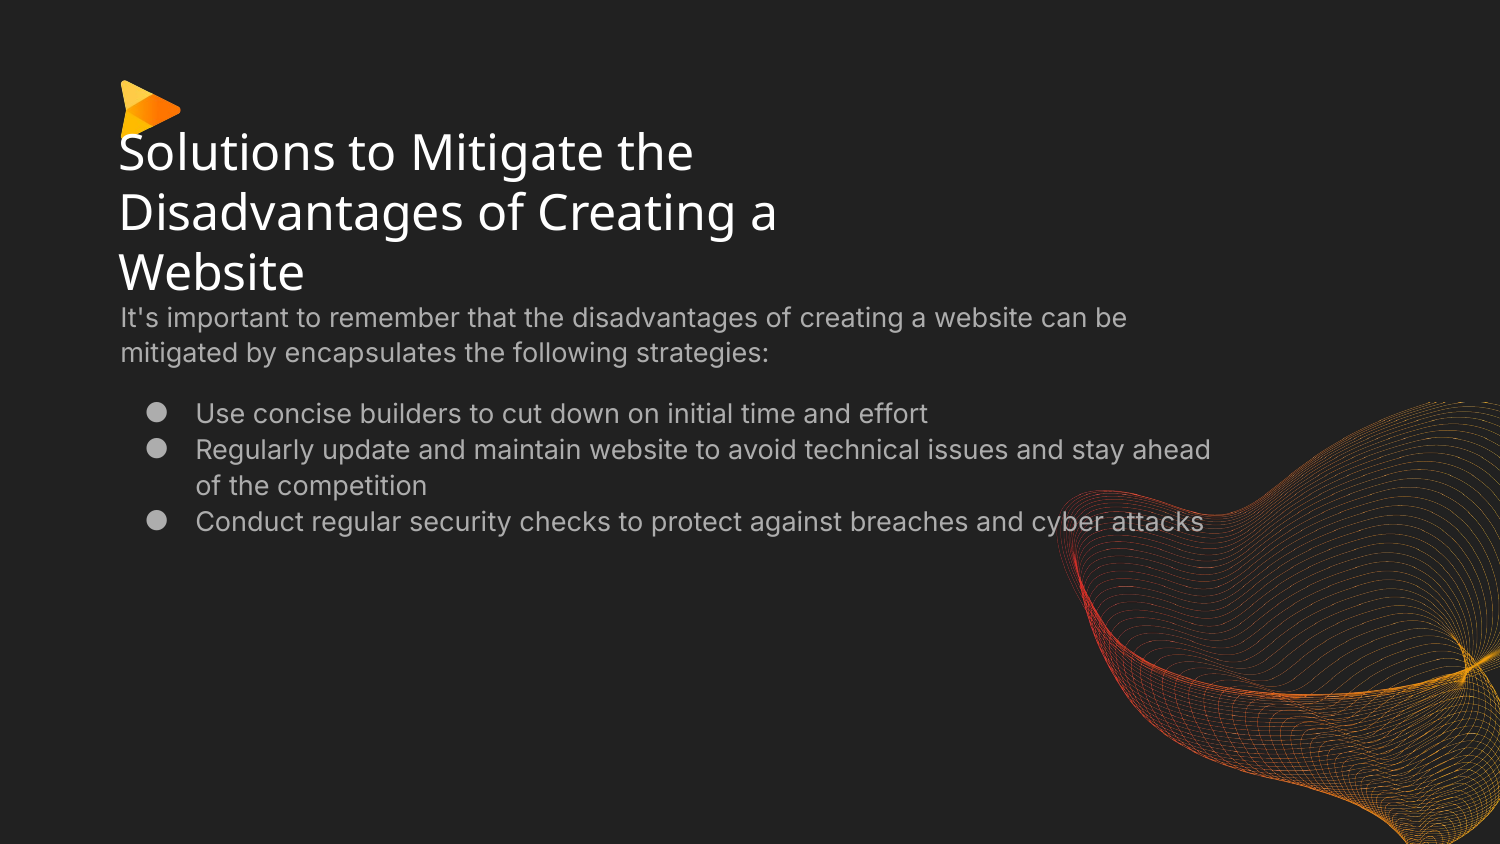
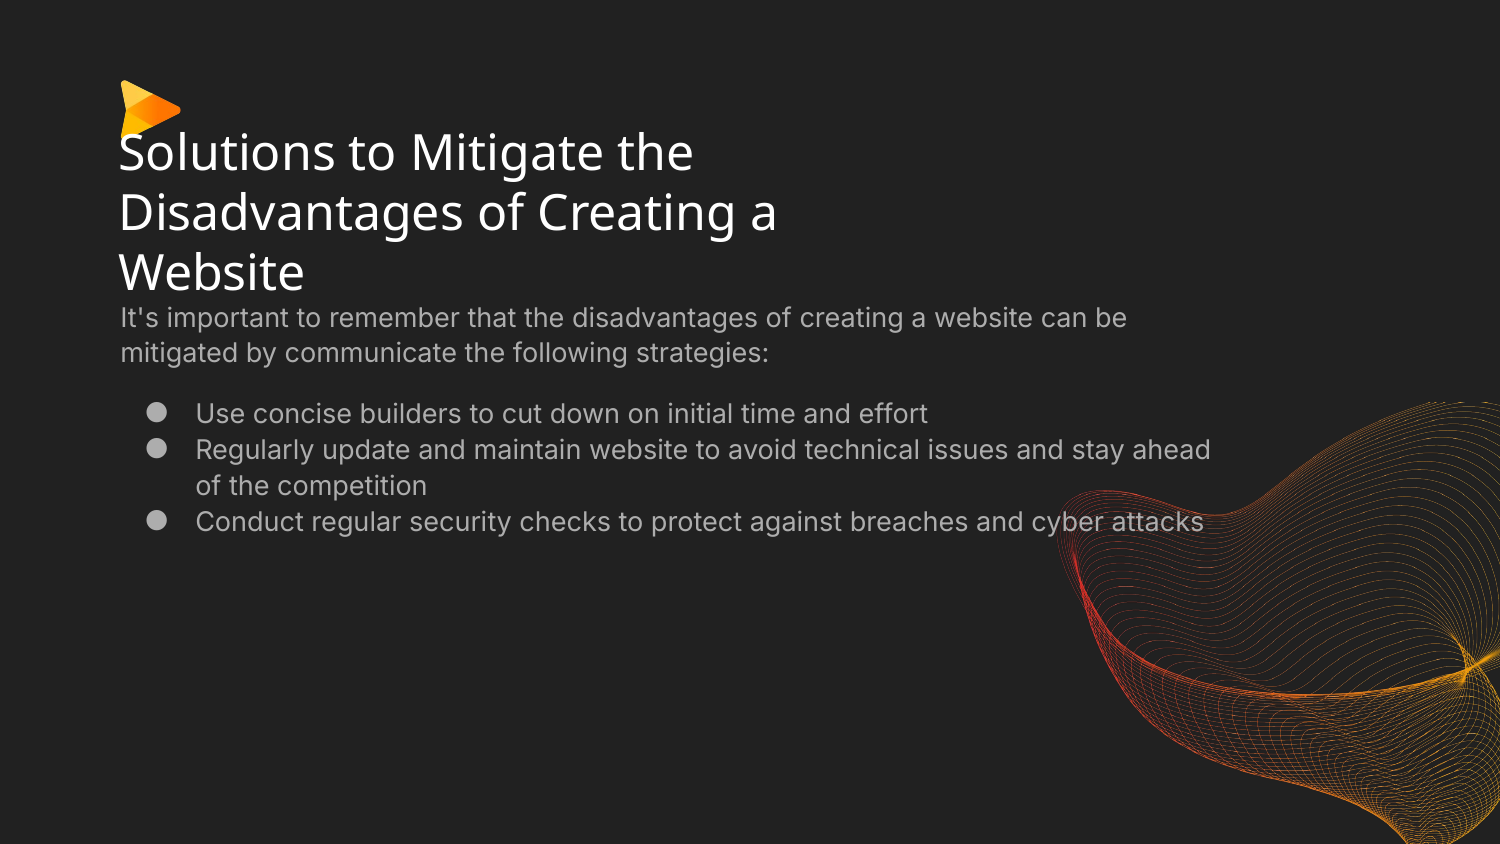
encapsulates: encapsulates -> communicate
